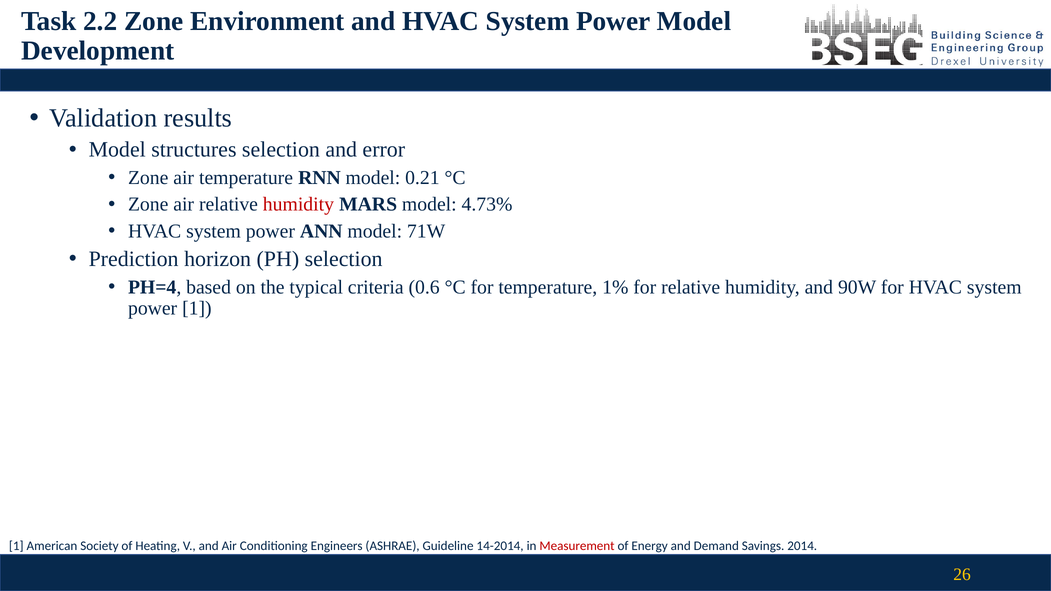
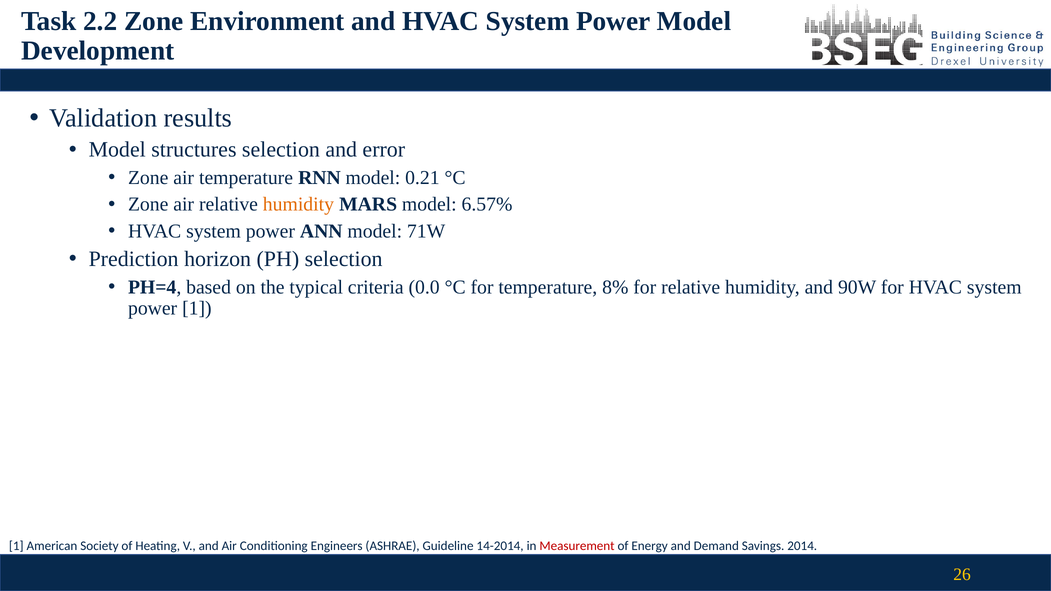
humidity at (298, 204) colour: red -> orange
4.73%: 4.73% -> 6.57%
0.6: 0.6 -> 0.0
1%: 1% -> 8%
